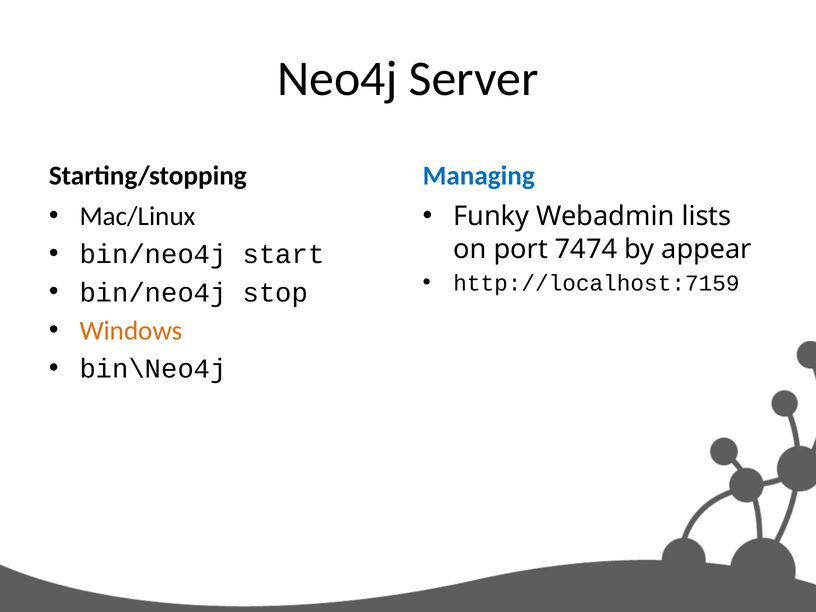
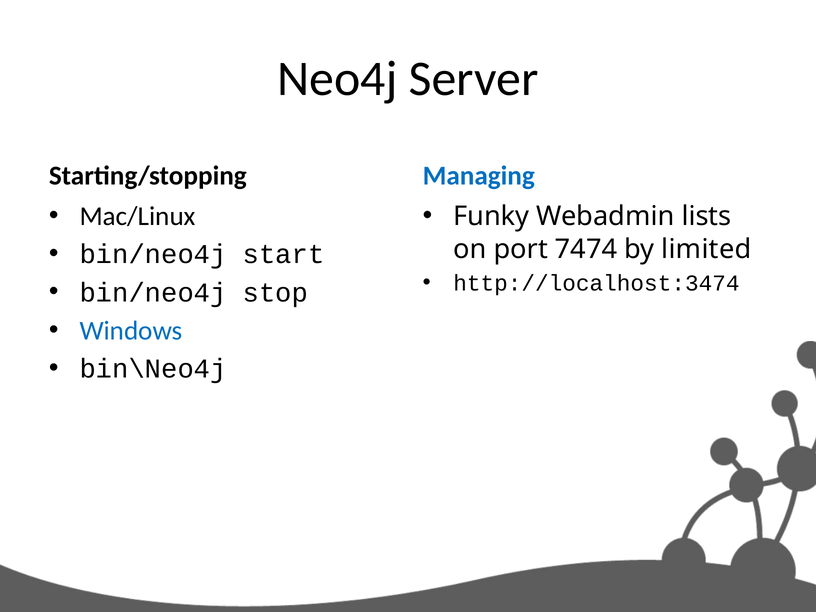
appear: appear -> limited
http://localhost:7159: http://localhost:7159 -> http://localhost:3474
Windows colour: orange -> blue
